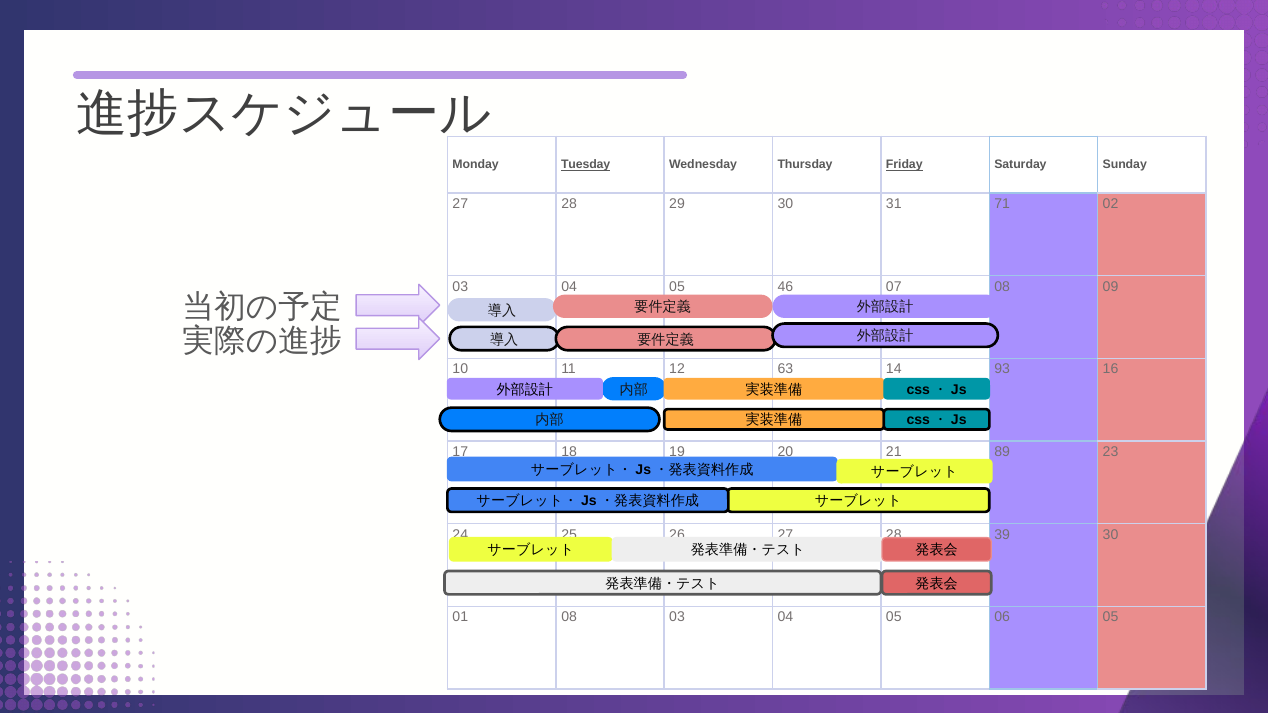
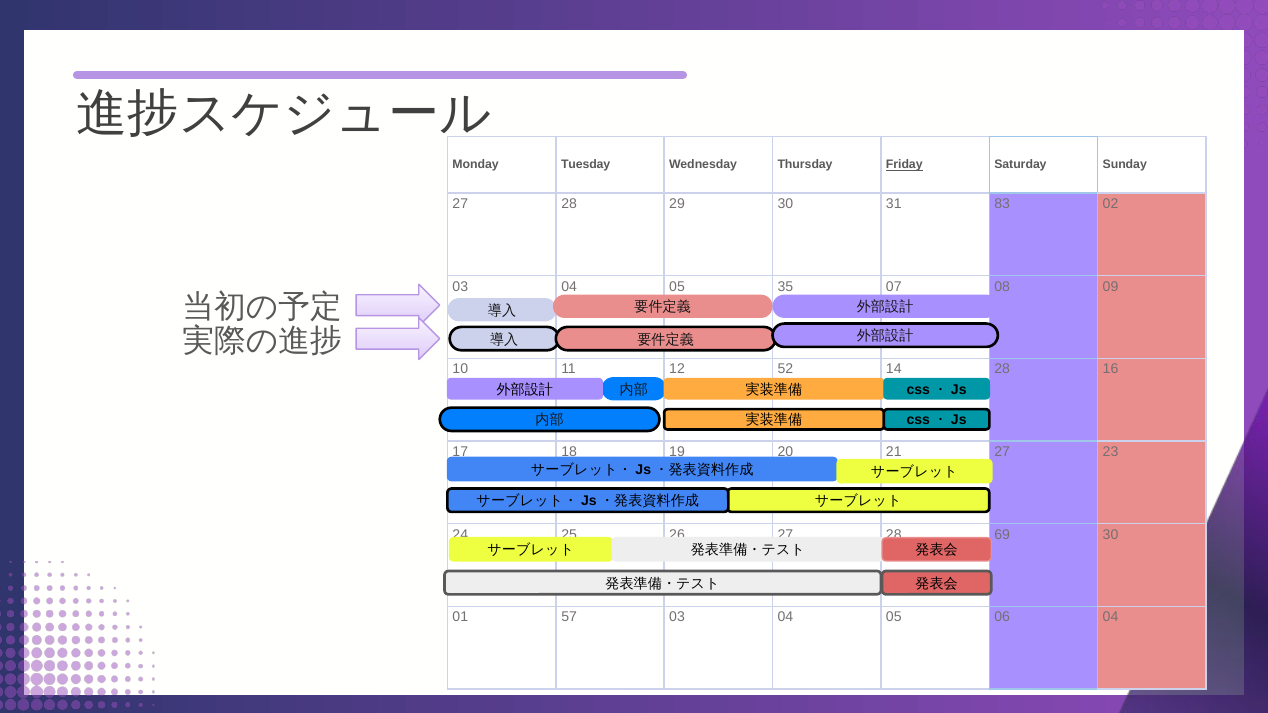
Tuesday underline: present -> none
71: 71 -> 83
46: 46 -> 35
63: 63 -> 52
14 93: 93 -> 28
21 89: 89 -> 27
39: 39 -> 69
01 08: 08 -> 57
06 05: 05 -> 04
